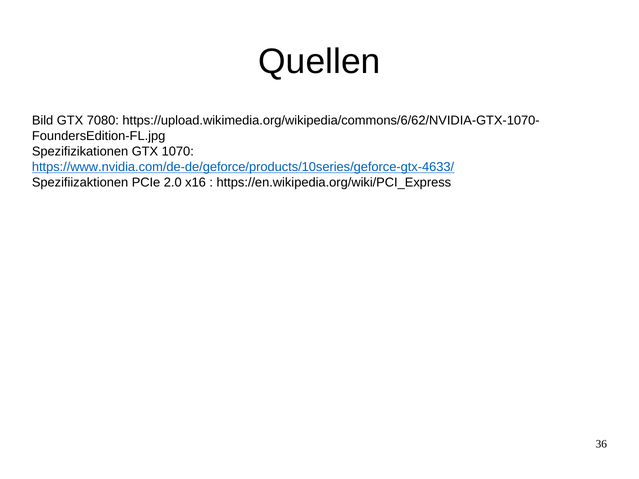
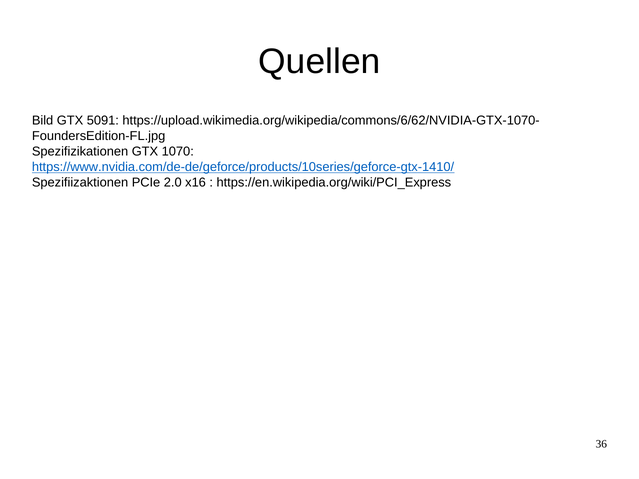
7080: 7080 -> 5091
https://www.nvidia.com/de-de/geforce/products/10series/geforce-gtx-4633/: https://www.nvidia.com/de-de/geforce/products/10series/geforce-gtx-4633/ -> https://www.nvidia.com/de-de/geforce/products/10series/geforce-gtx-1410/
